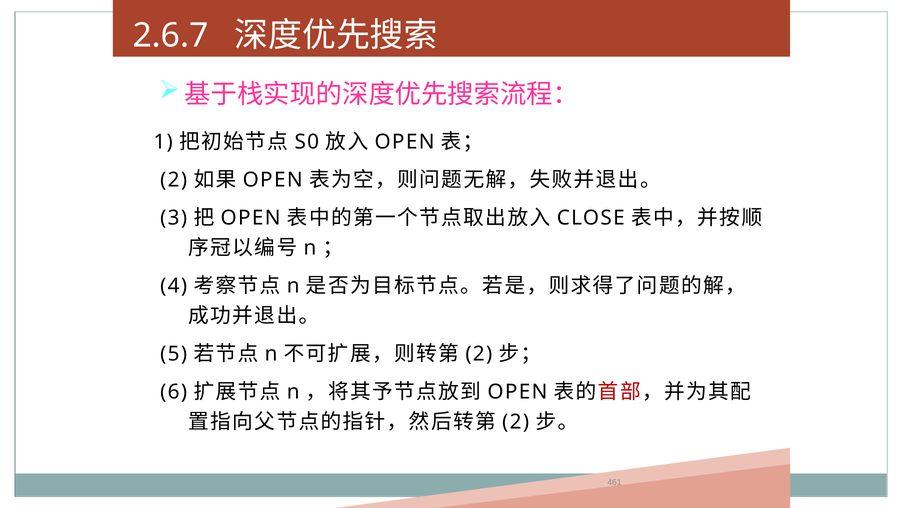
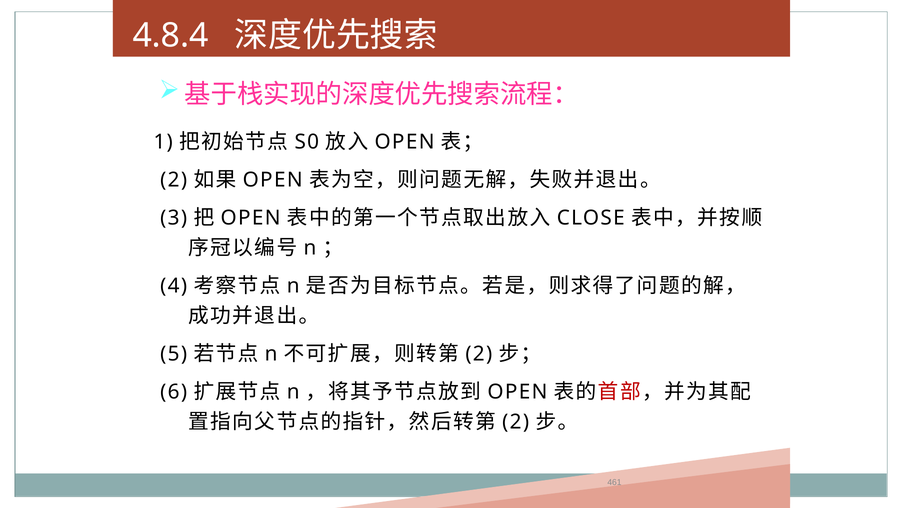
2.6.7: 2.6.7 -> 4.8.4
